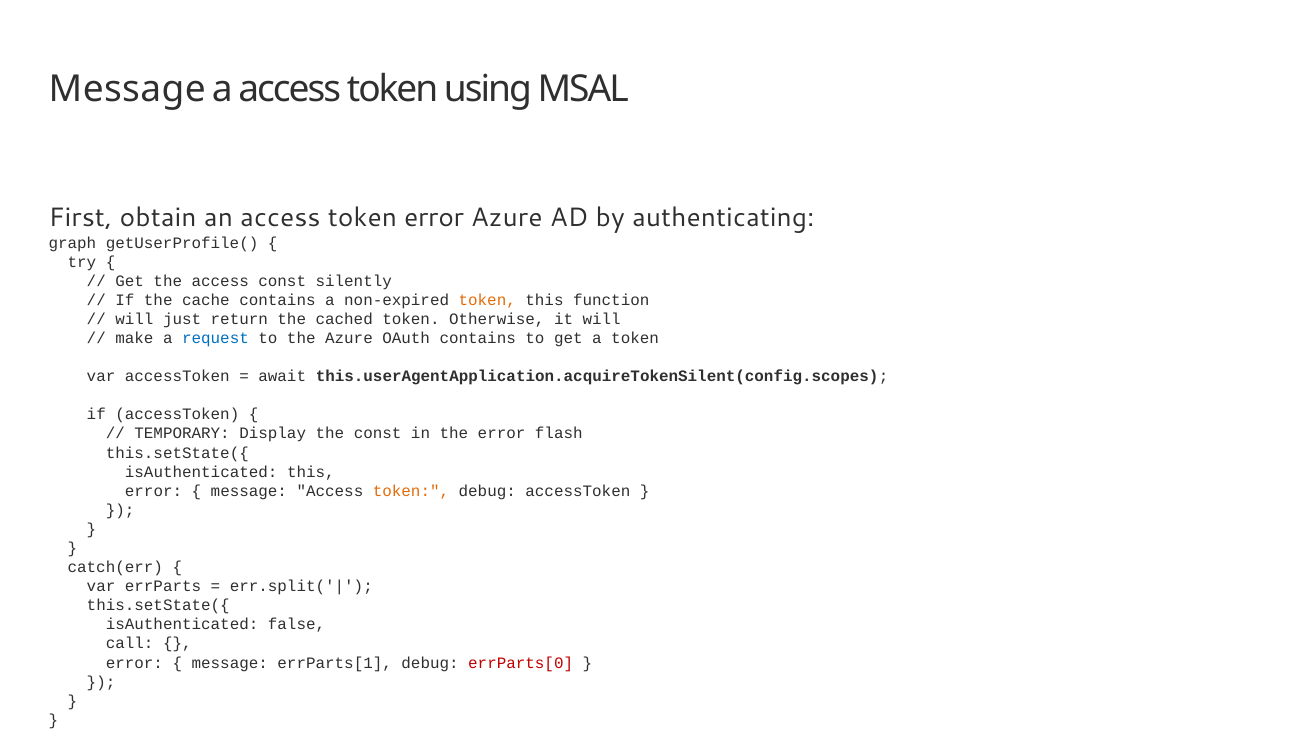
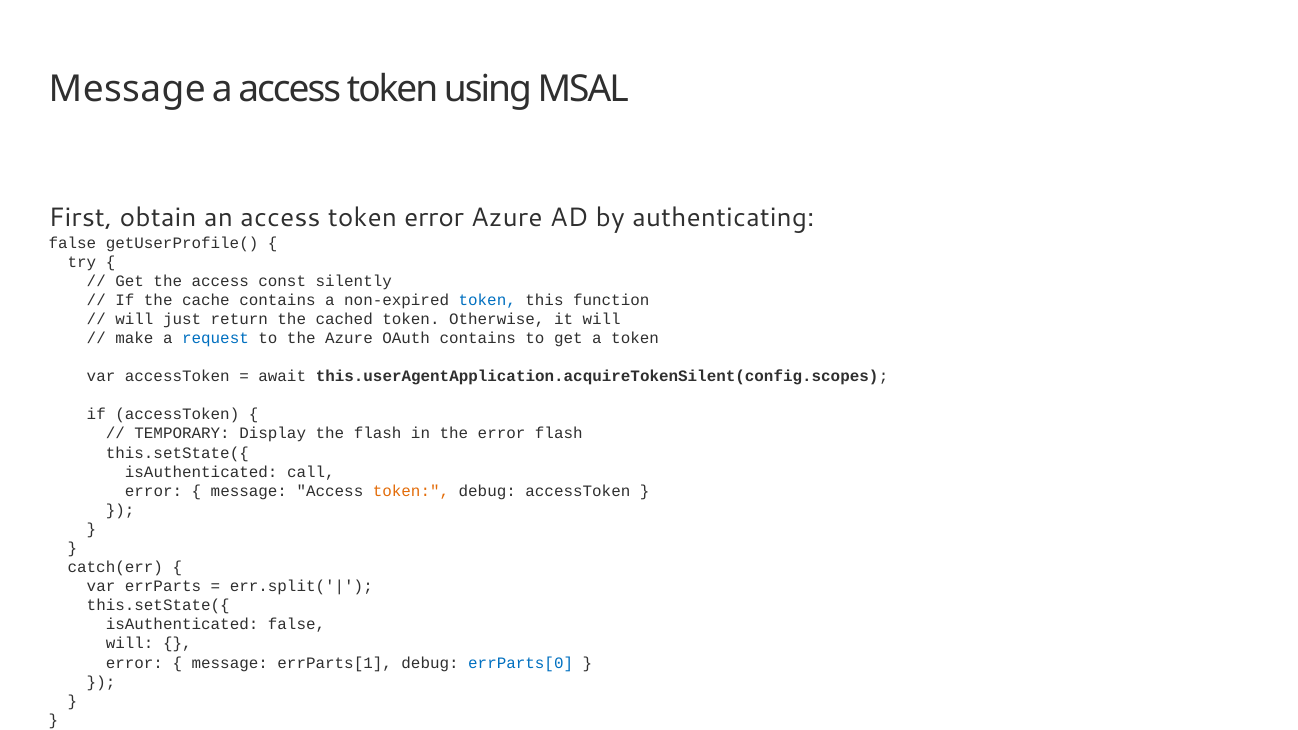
graph at (72, 243): graph -> false
token at (487, 300) colour: orange -> blue
the const: const -> flash
isAuthenticated this: this -> call
call at (130, 644): call -> will
errParts[0 colour: red -> blue
